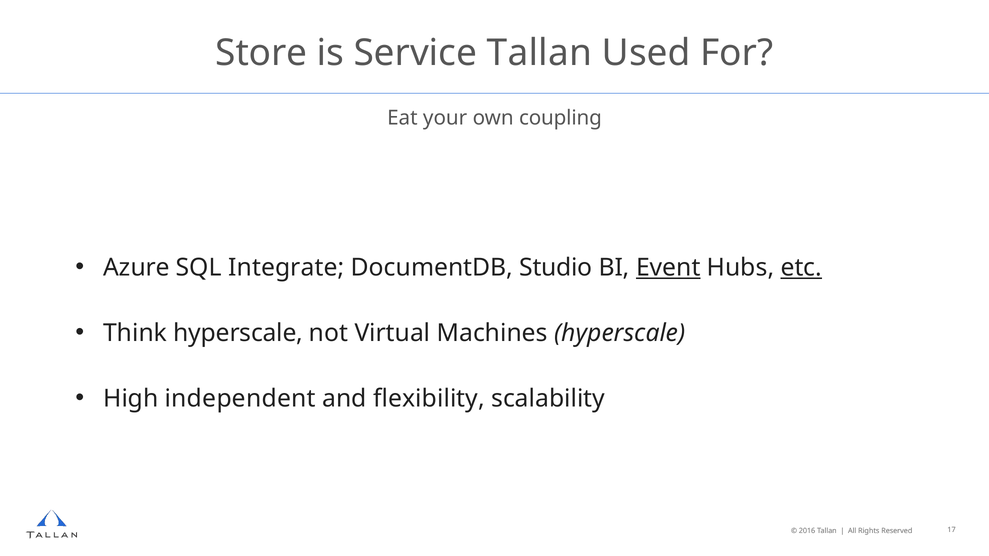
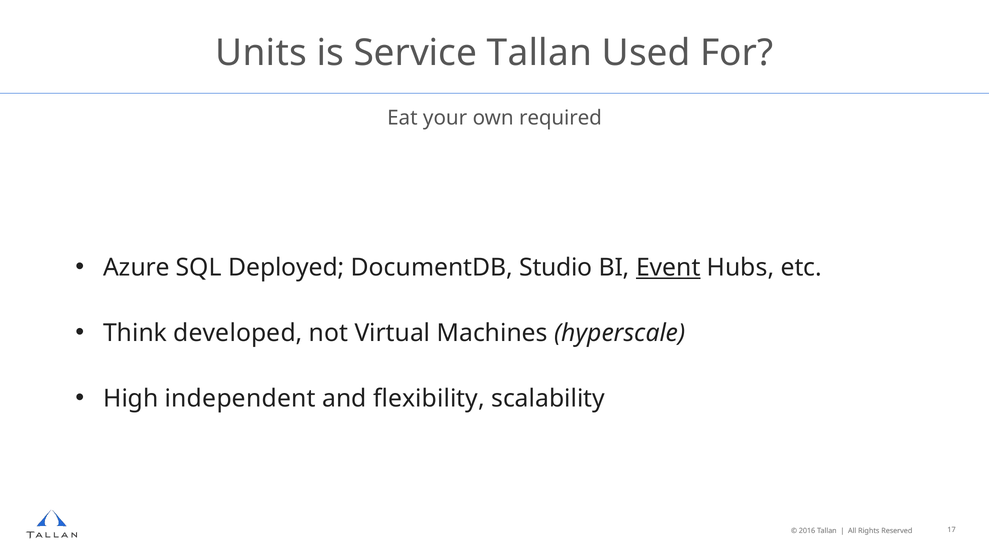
Store: Store -> Units
coupling: coupling -> required
Integrate: Integrate -> Deployed
etc underline: present -> none
Think hyperscale: hyperscale -> developed
